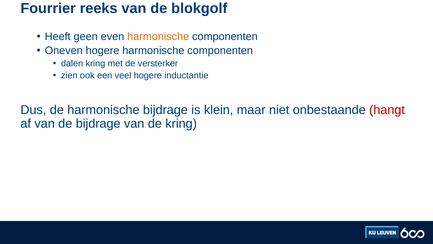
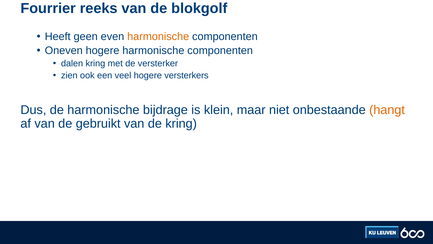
inductantie: inductantie -> versterkers
hangt colour: red -> orange
de bijdrage: bijdrage -> gebruikt
